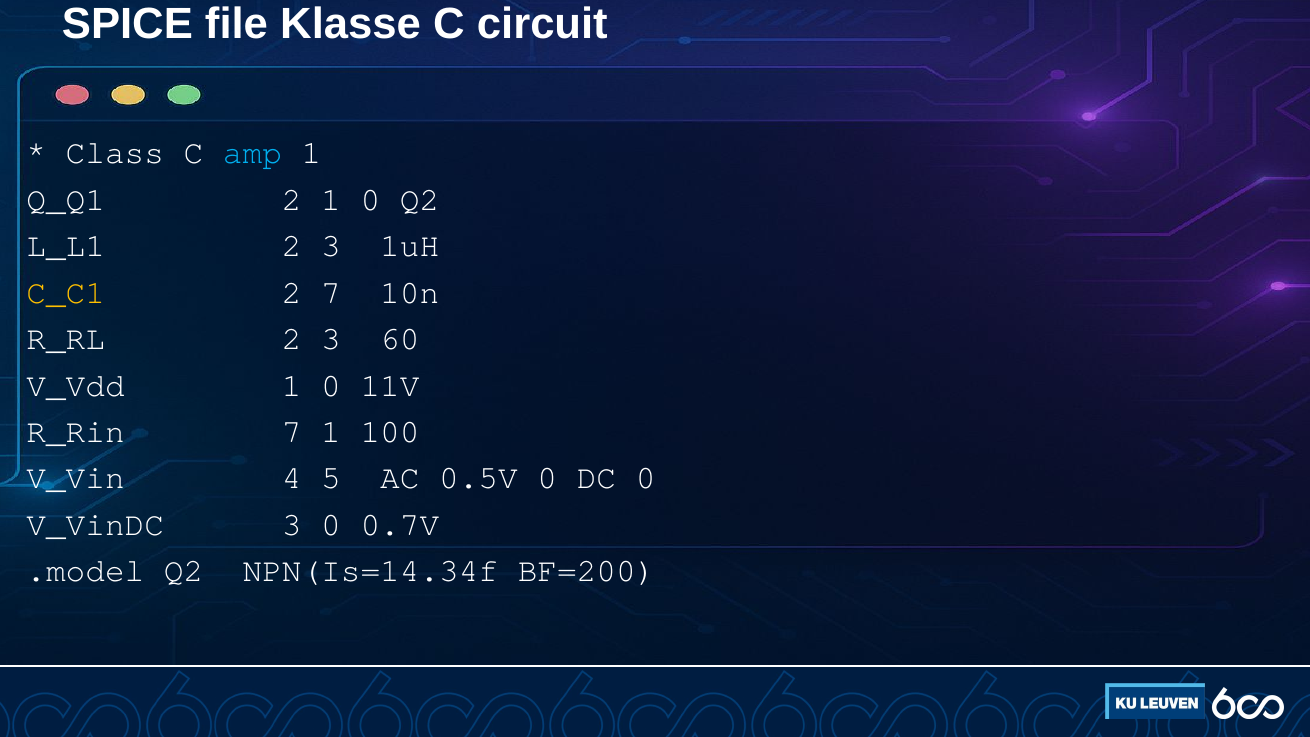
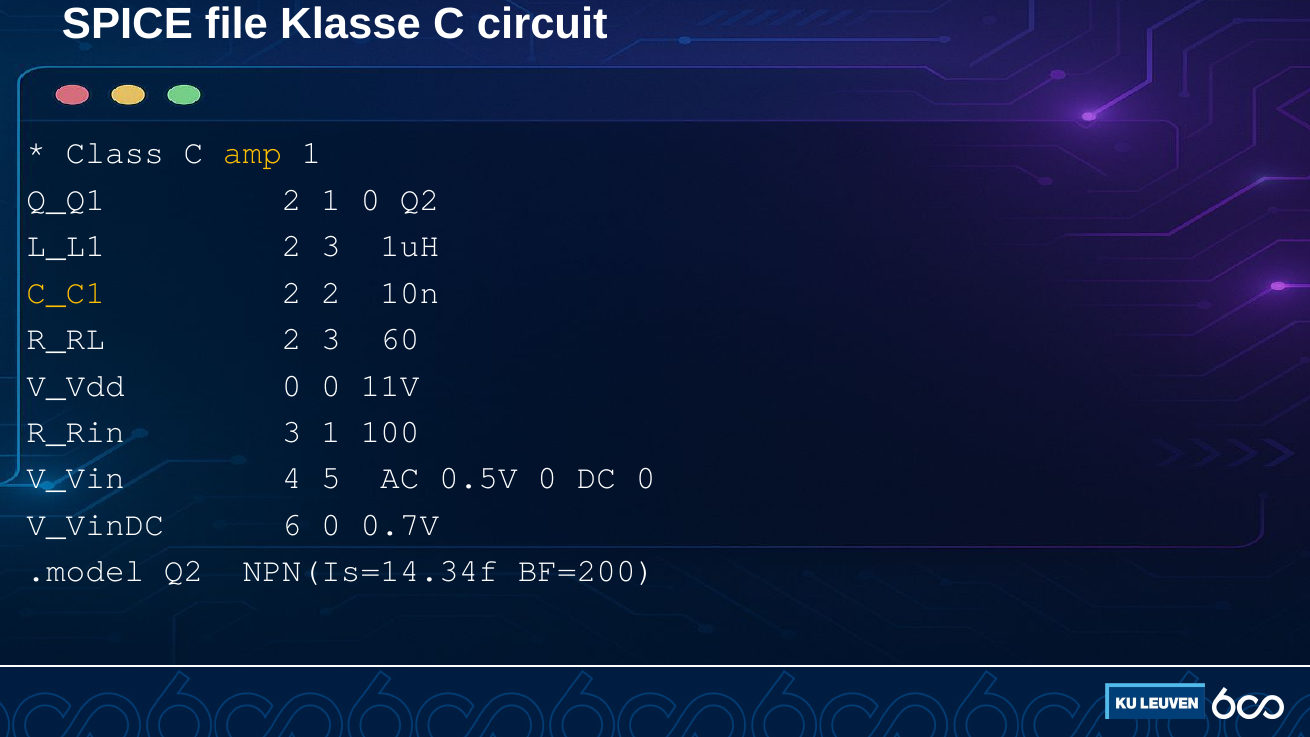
amp colour: light blue -> yellow
2 7: 7 -> 2
V_Vdd 1: 1 -> 0
R_Rin 7: 7 -> 3
V_VinDC 3: 3 -> 6
